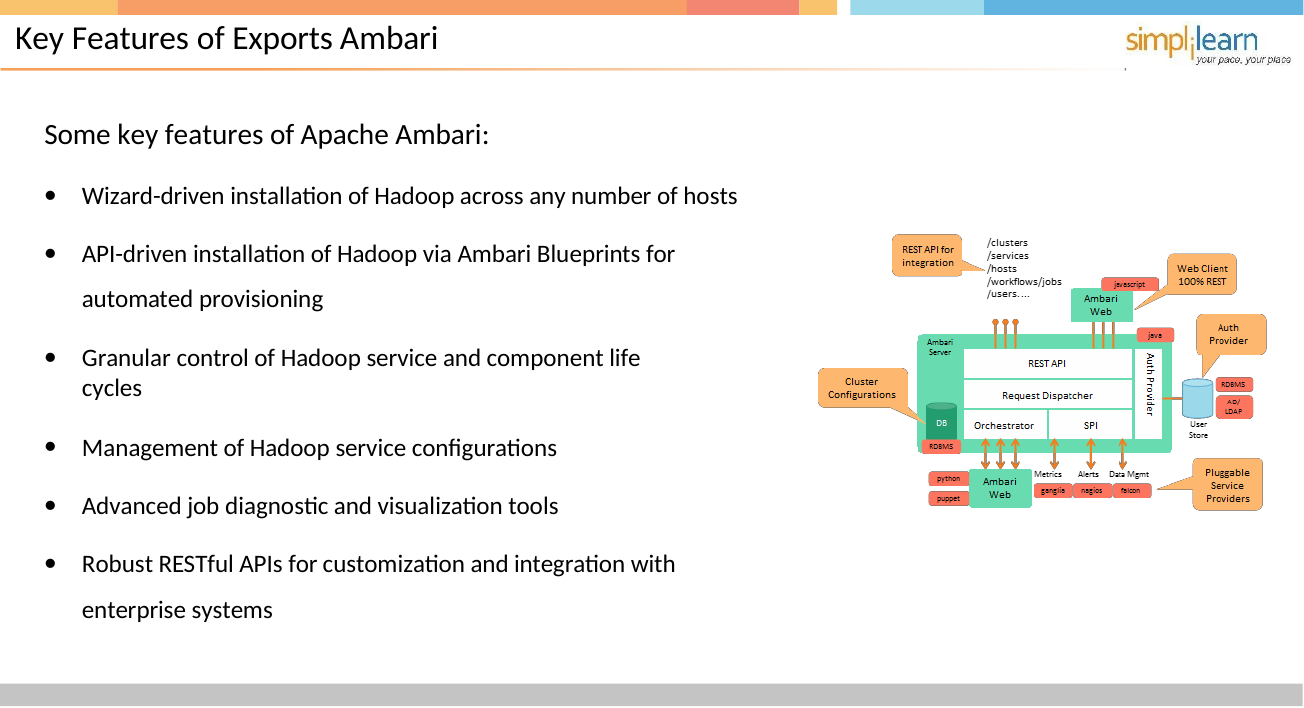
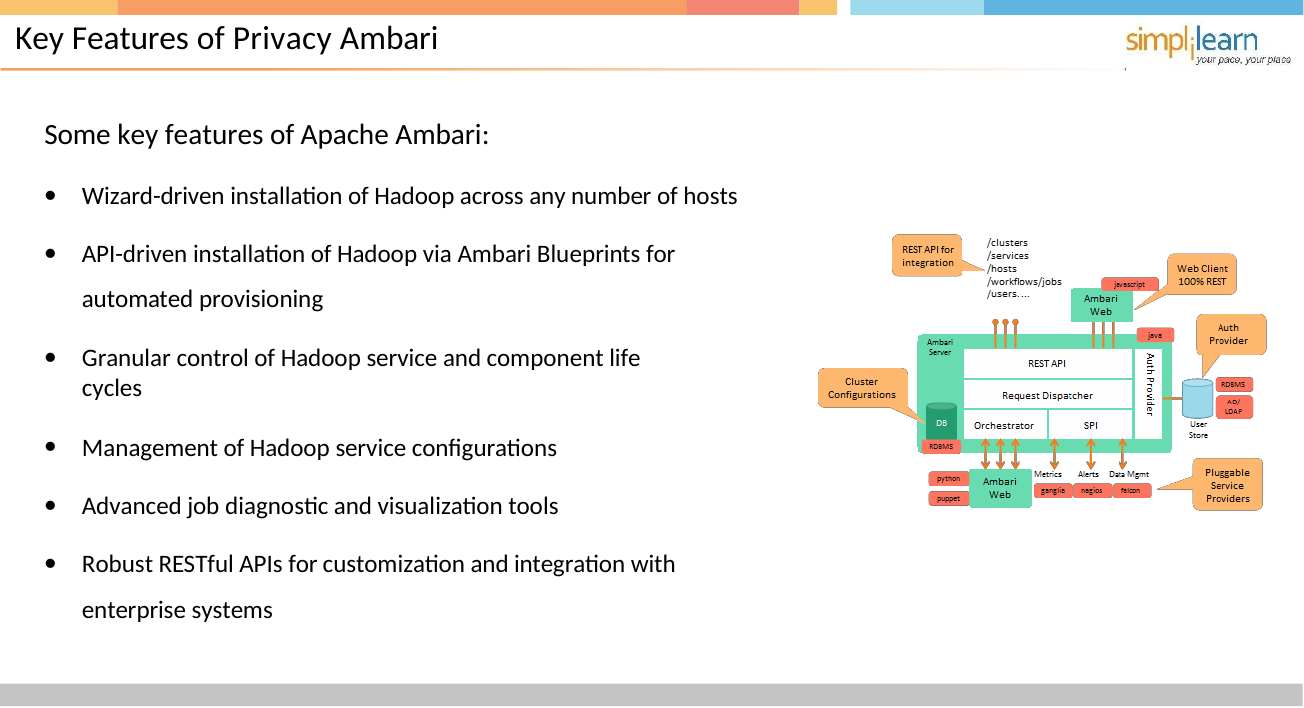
Exports: Exports -> Privacy
